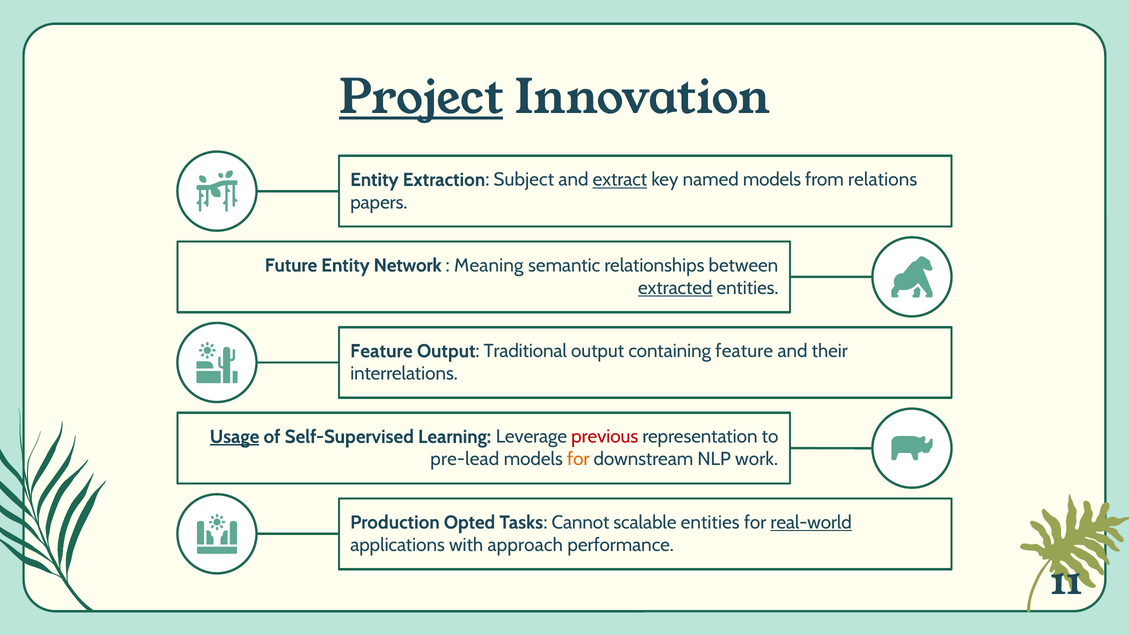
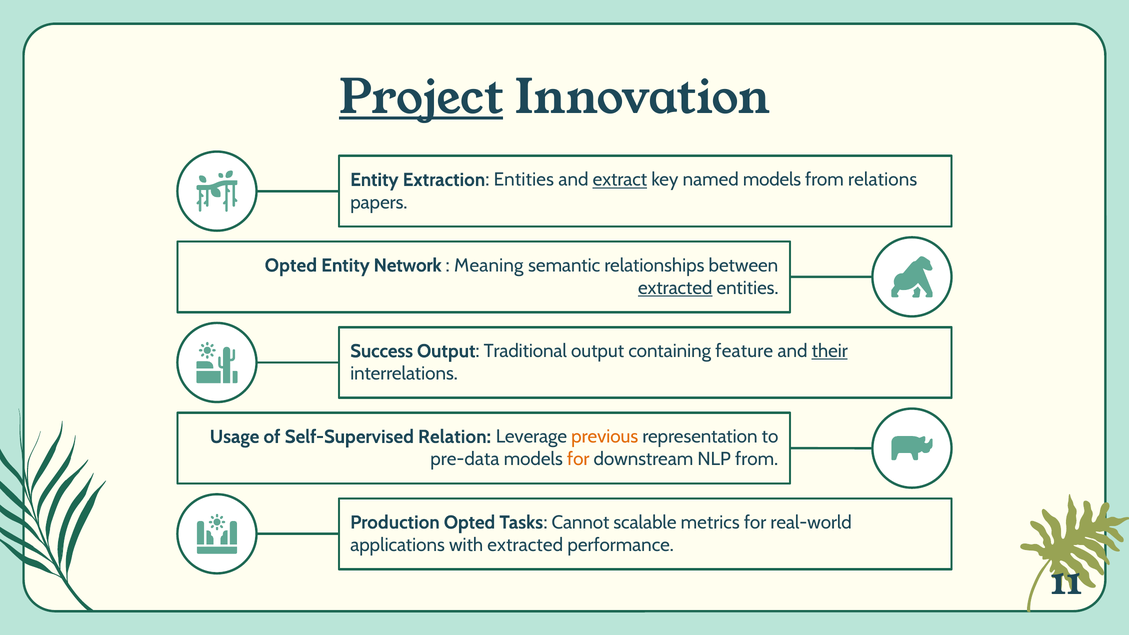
Extraction Subject: Subject -> Entities
Future at (291, 265): Future -> Opted
Feature at (381, 351): Feature -> Success
their underline: none -> present
Usage underline: present -> none
Learning: Learning -> Relation
previous colour: red -> orange
pre-lead: pre-lead -> pre-data
NLP work: work -> from
scalable entities: entities -> metrics
real-world underline: present -> none
with approach: approach -> extracted
